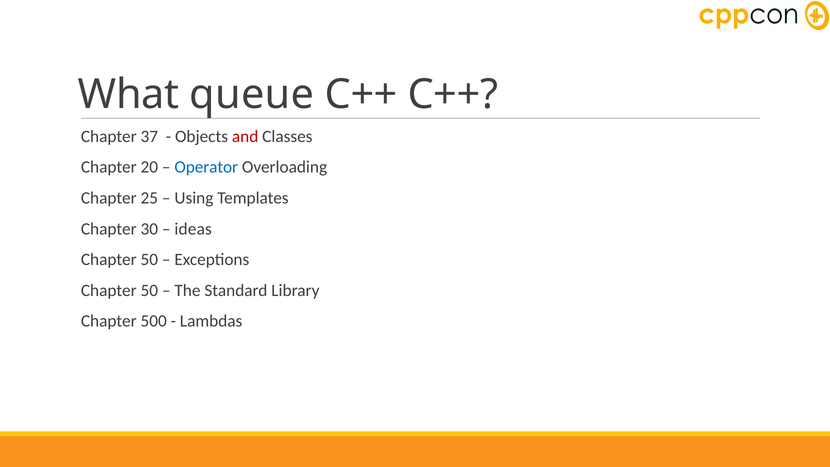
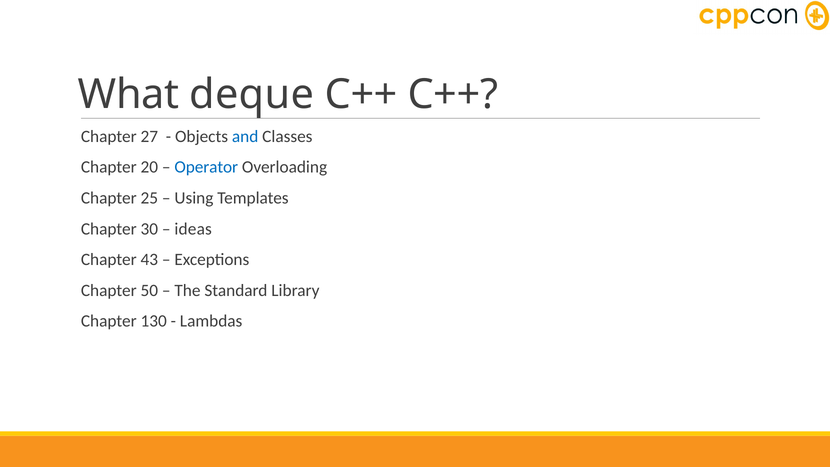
queue: queue -> deque
37: 37 -> 27
and colour: red -> blue
50 at (149, 260): 50 -> 43
500: 500 -> 130
